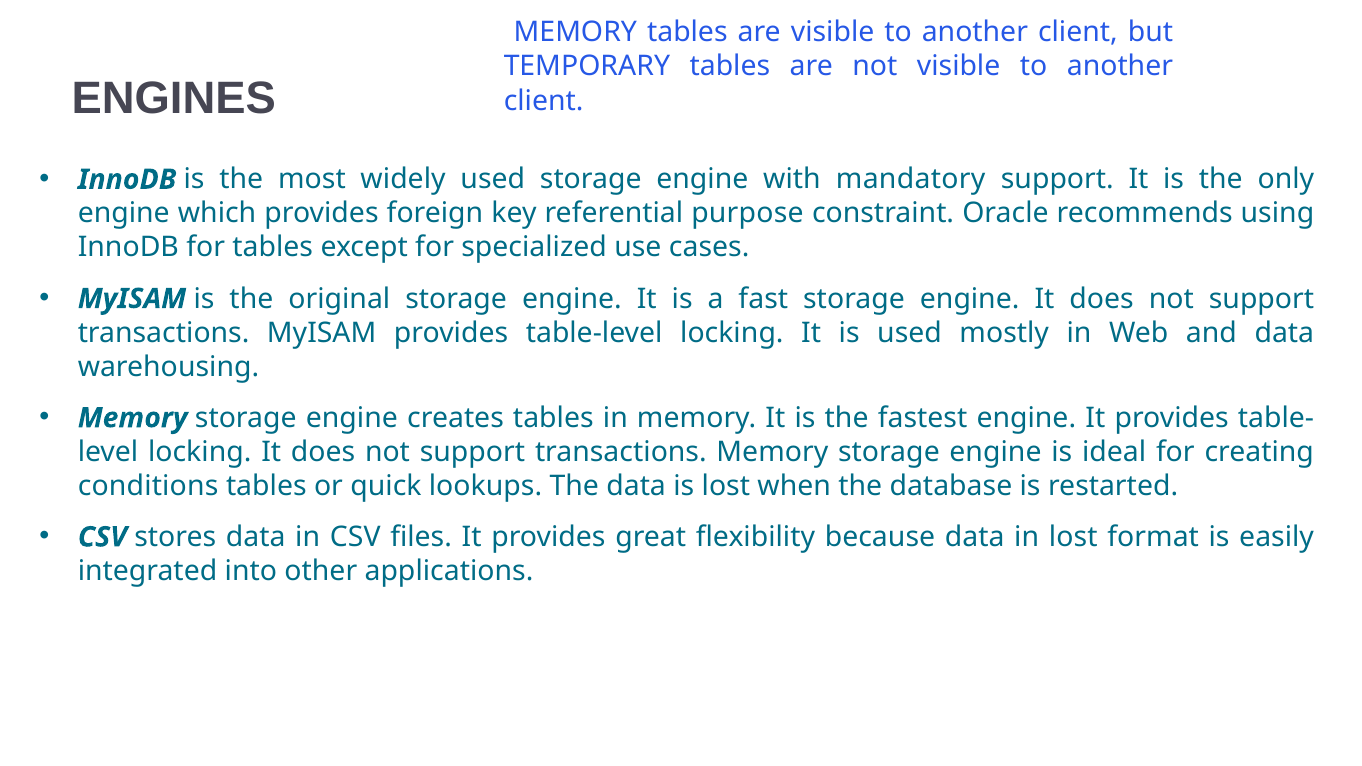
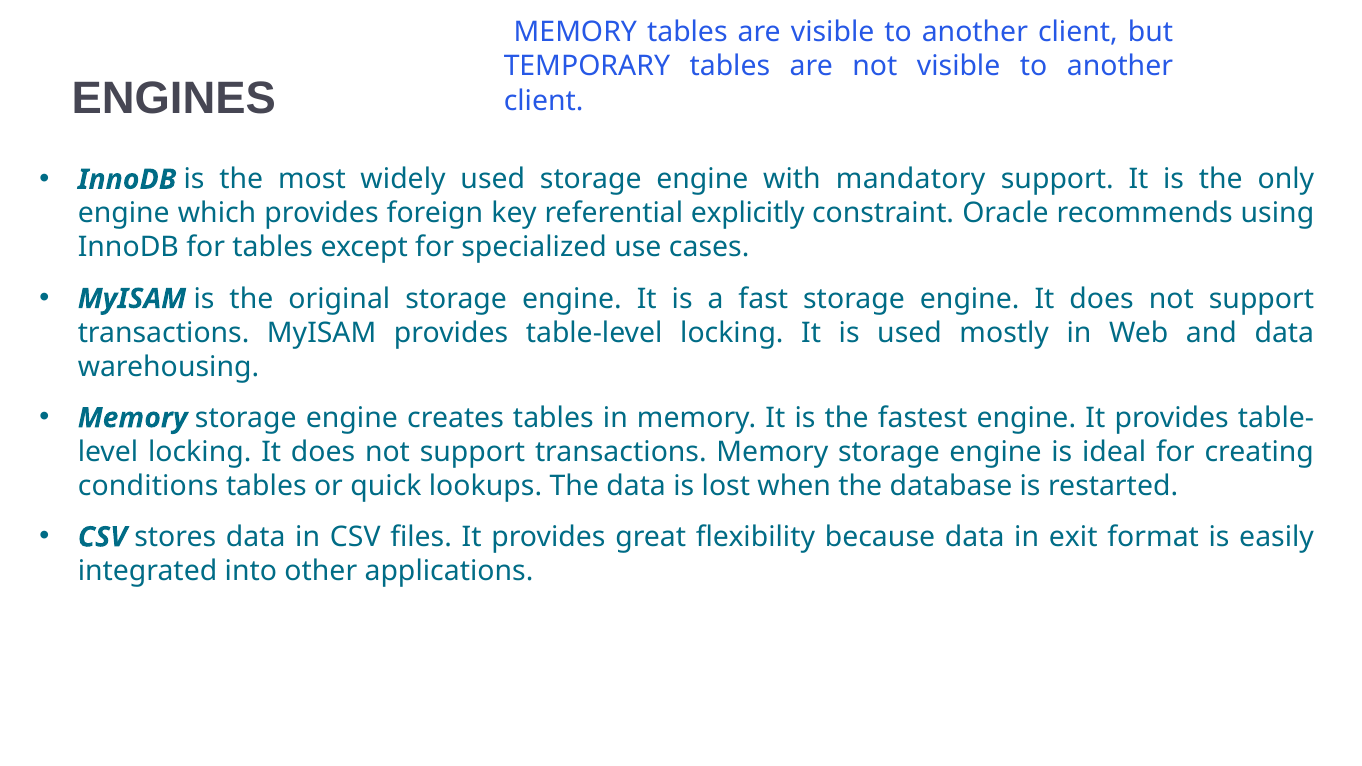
purpose: purpose -> explicitly
in lost: lost -> exit
